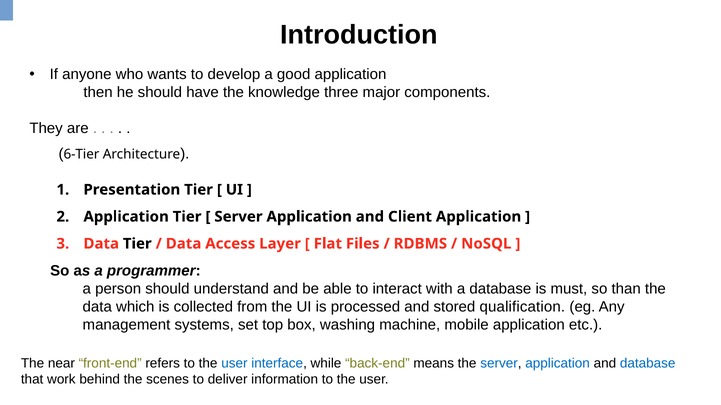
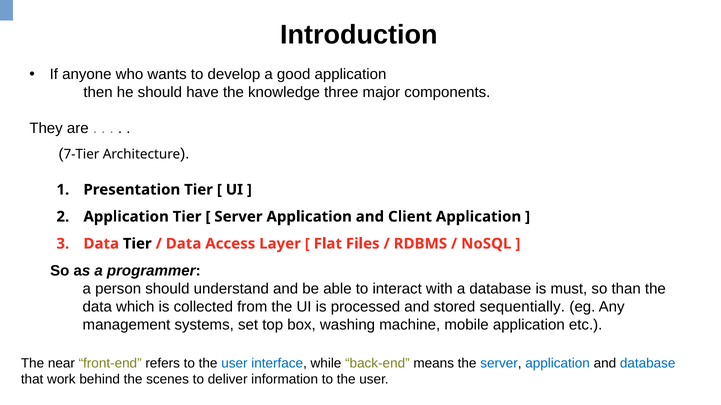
6-Tier: 6-Tier -> 7-Tier
qualification: qualification -> sequentially
